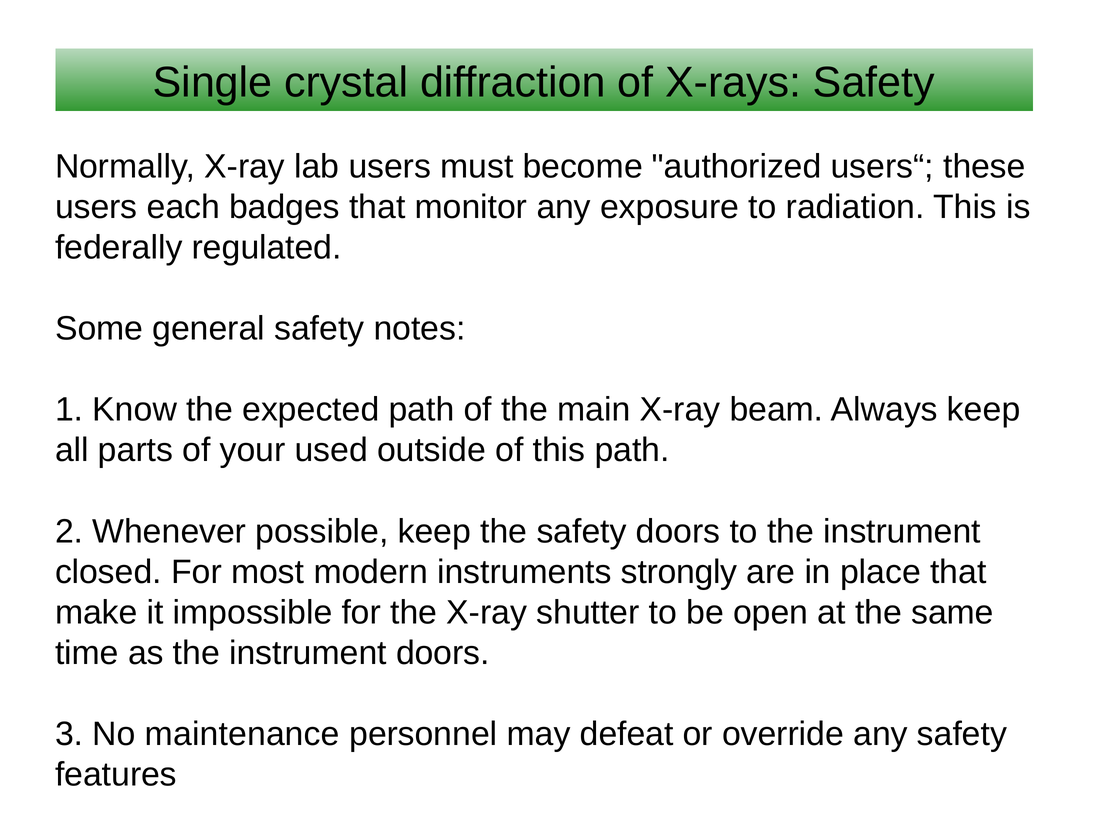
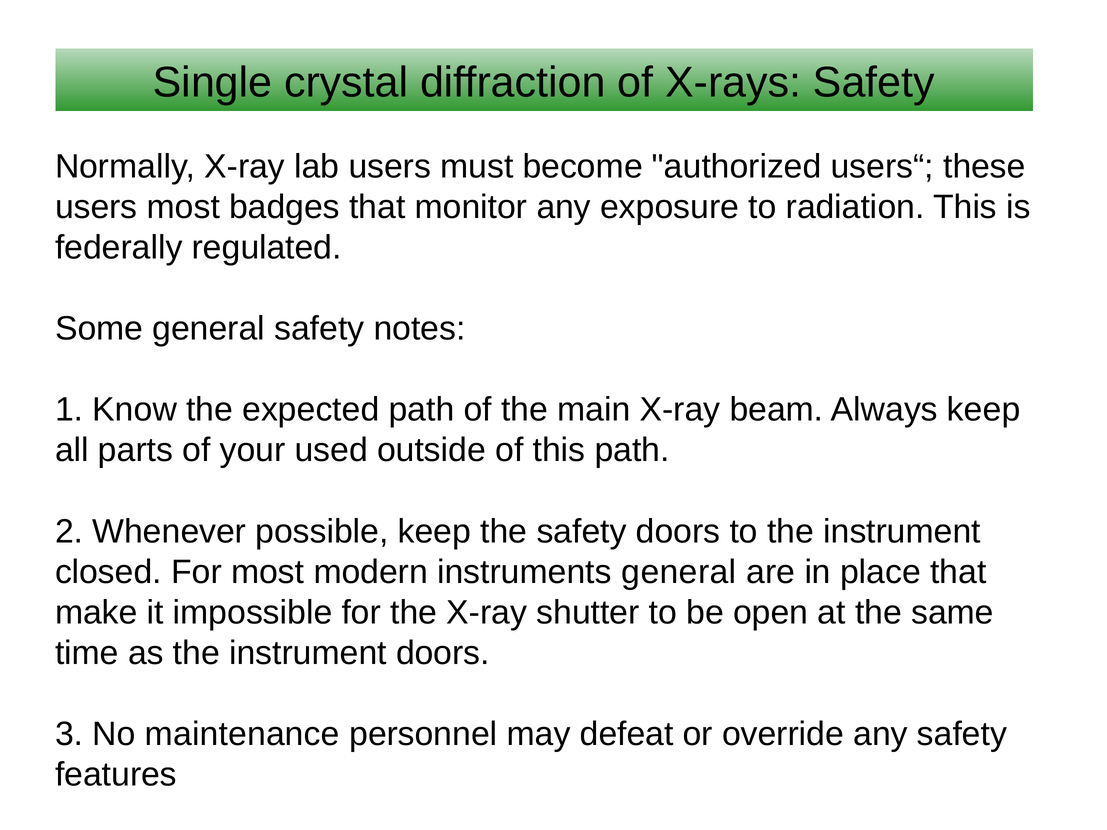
users each: each -> most
instruments strongly: strongly -> general
